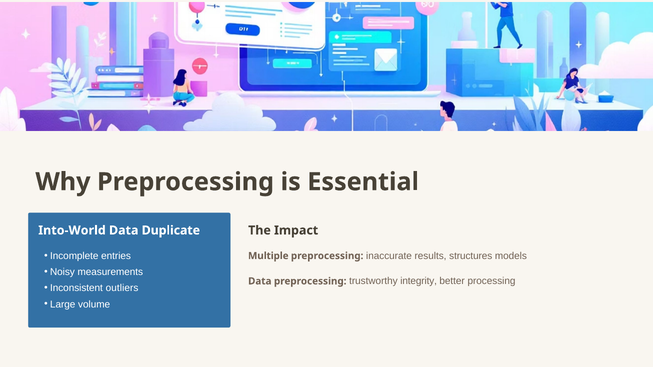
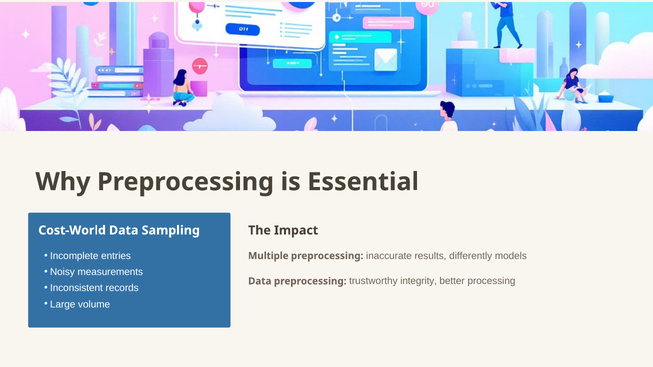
Into-World: Into-World -> Cost-World
Duplicate: Duplicate -> Sampling
structures: structures -> differently
outliers: outliers -> records
